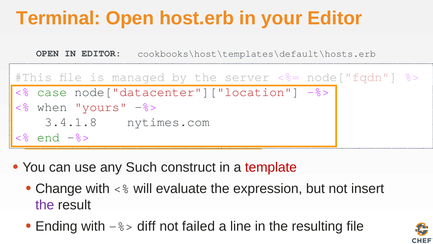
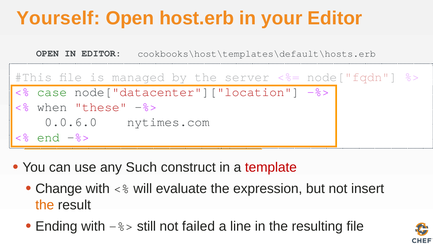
Terminal: Terminal -> Yourself
yours: yours -> these
3.4.1.8: 3.4.1.8 -> 0.0.6.0
the at (45, 205) colour: purple -> orange
diff: diff -> still
